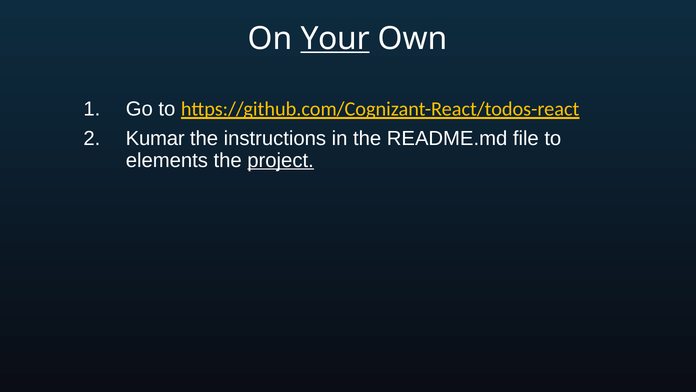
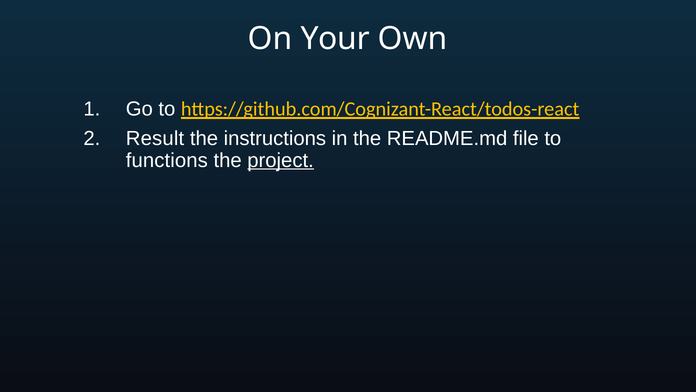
Your underline: present -> none
Kumar: Kumar -> Result
elements: elements -> functions
